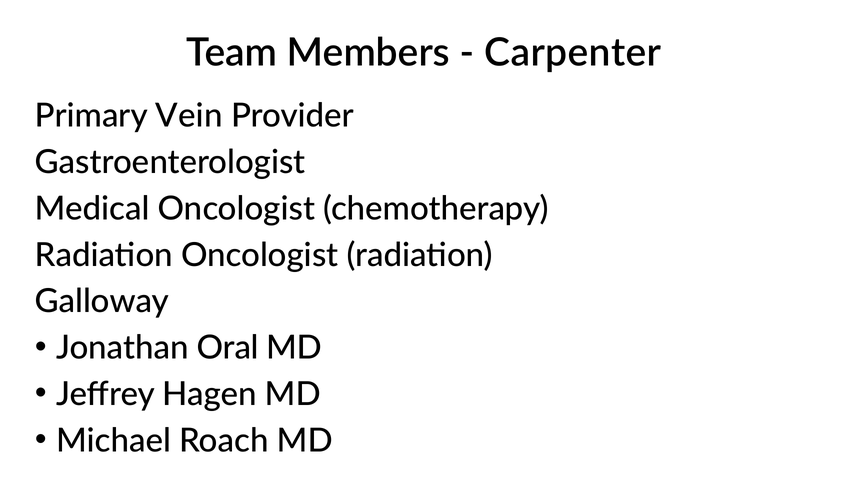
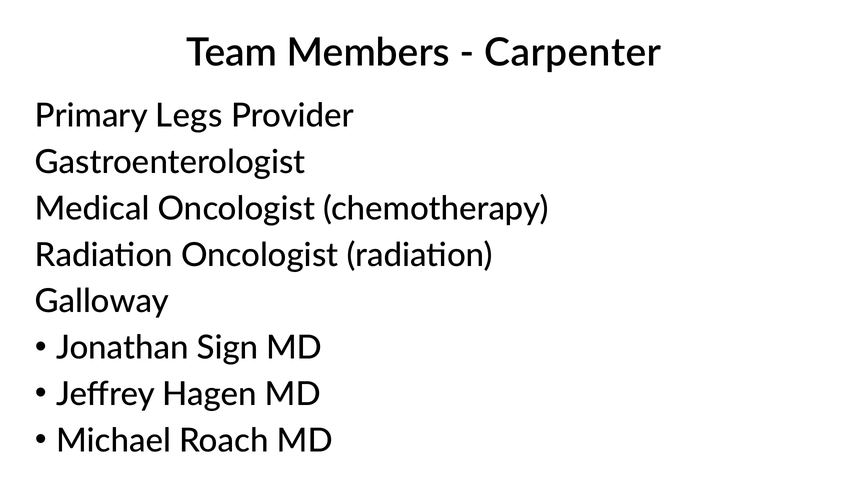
Vein: Vein -> Legs
Oral: Oral -> Sign
